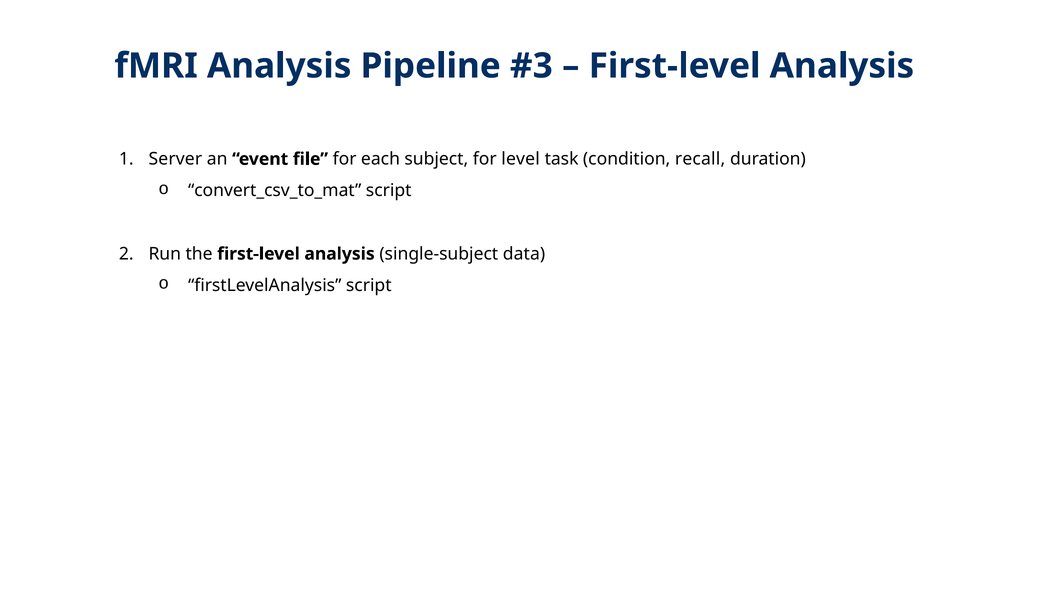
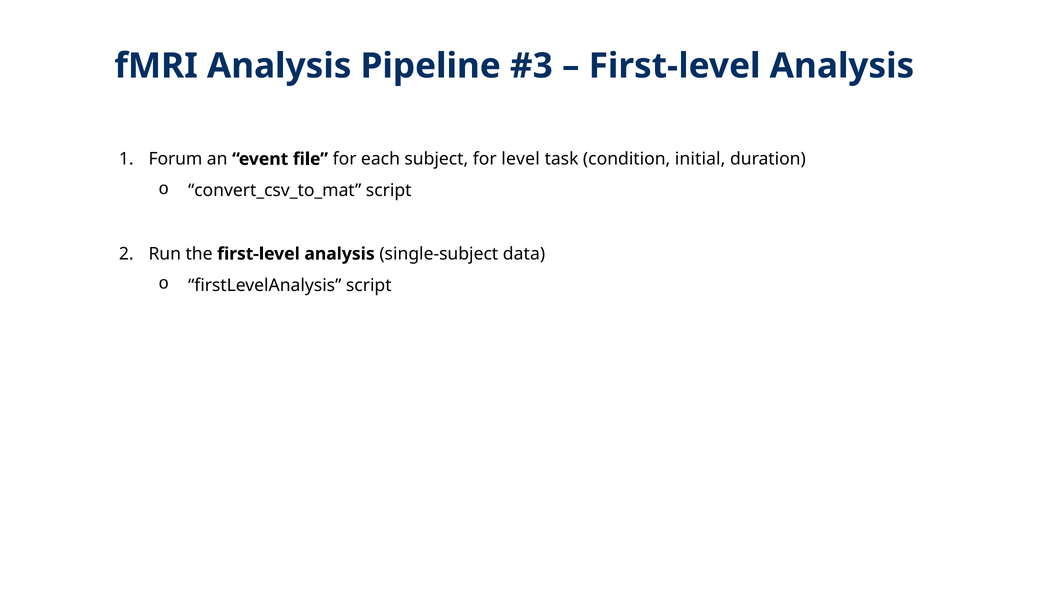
Server: Server -> Forum
recall: recall -> initial
